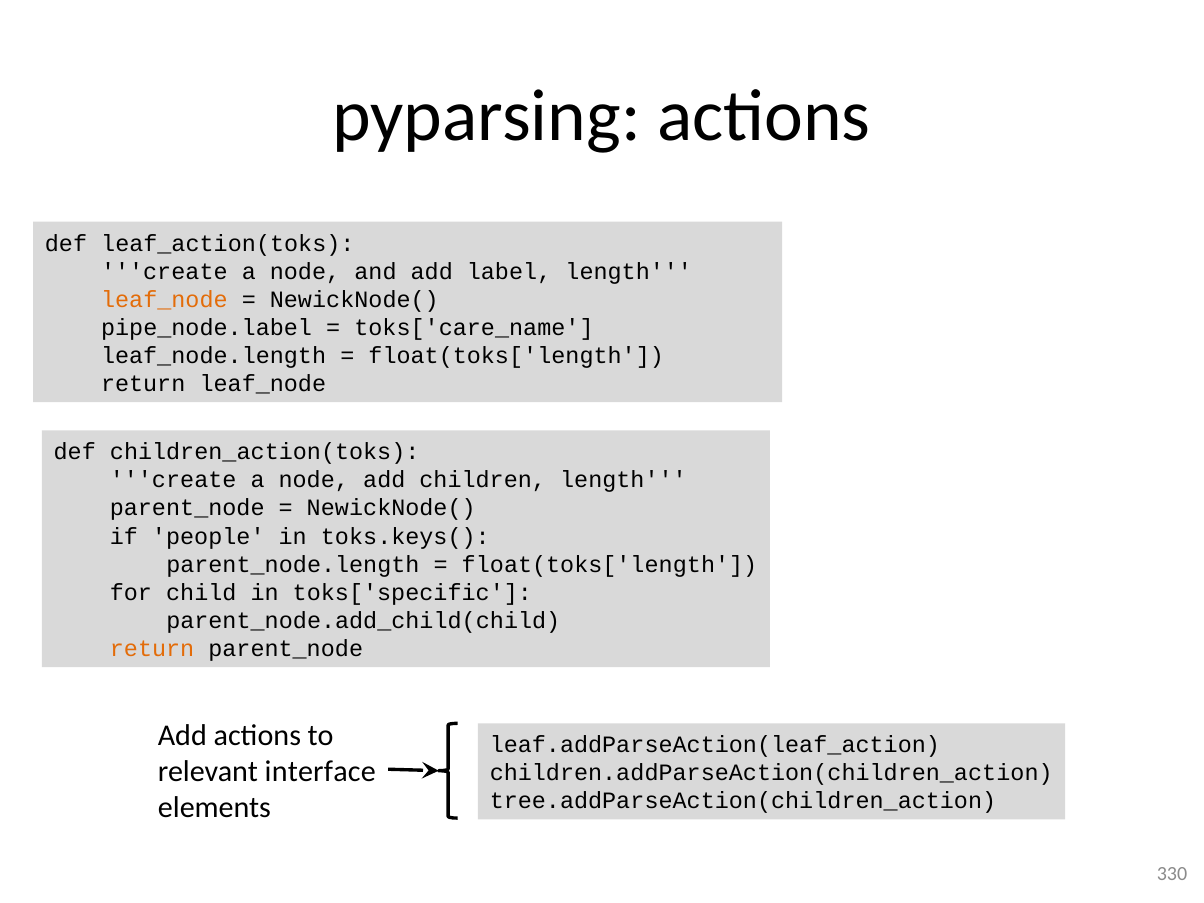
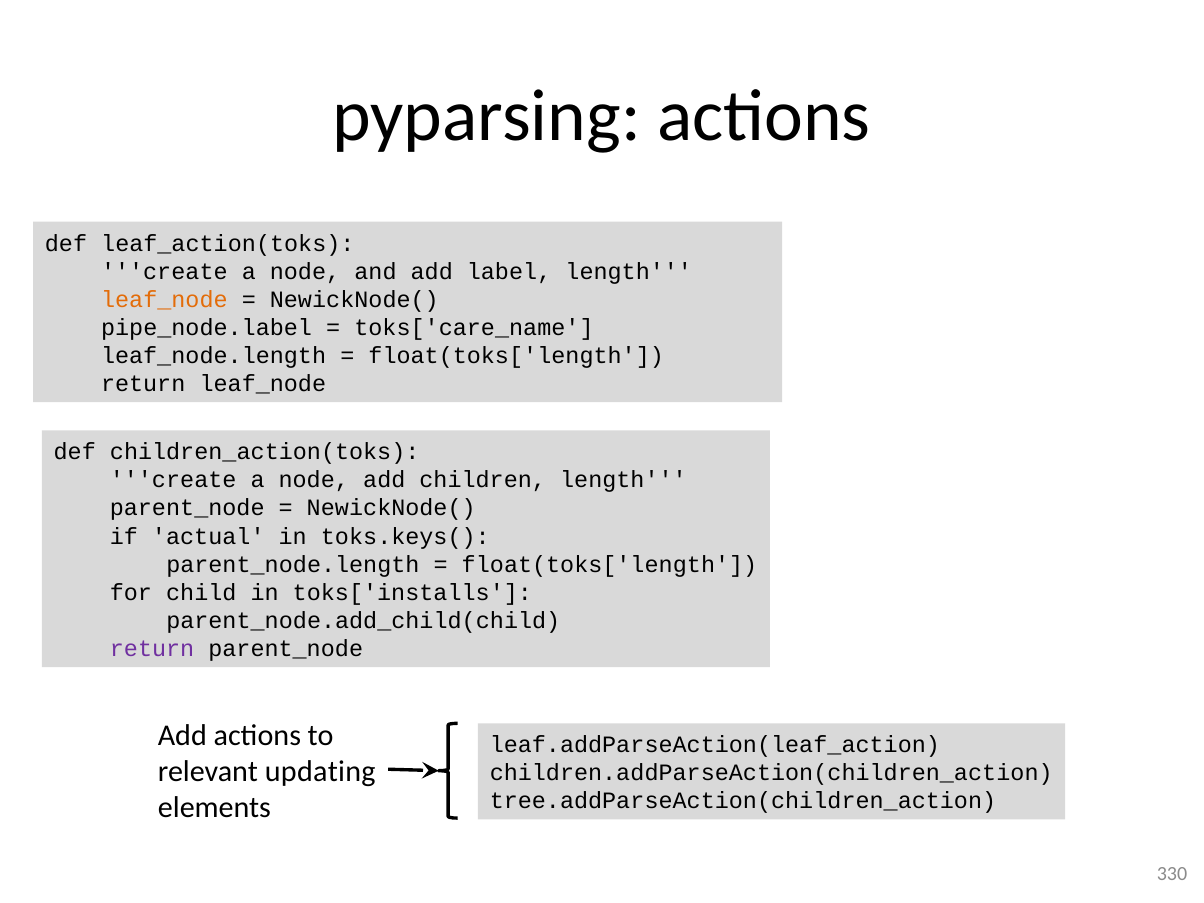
people: people -> actual
toks['specific: toks['specific -> toks['installs
return at (152, 649) colour: orange -> purple
interface: interface -> updating
